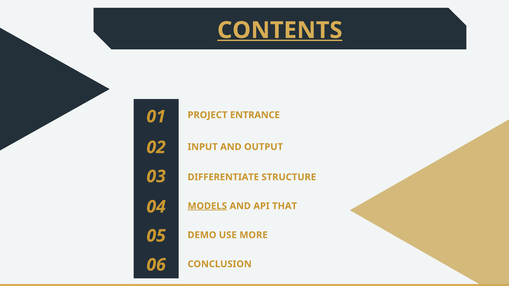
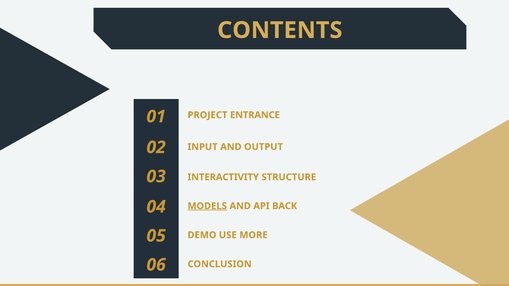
CONTENTS underline: present -> none
DIFFERENTIATE: DIFFERENTIATE -> INTERACTIVITY
THAT: THAT -> BACK
